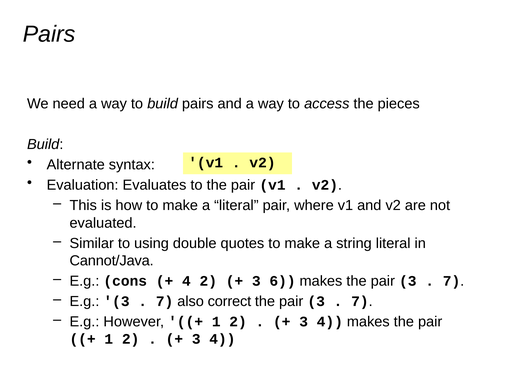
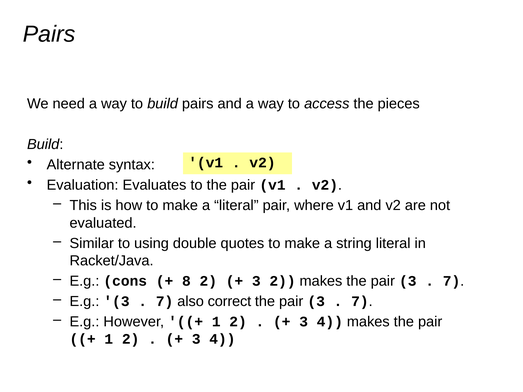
Cannot/Java: Cannot/Java -> Racket/Java
4 at (186, 281): 4 -> 8
3 6: 6 -> 2
